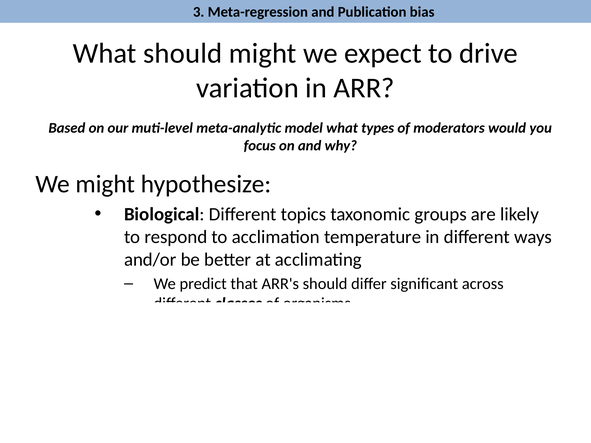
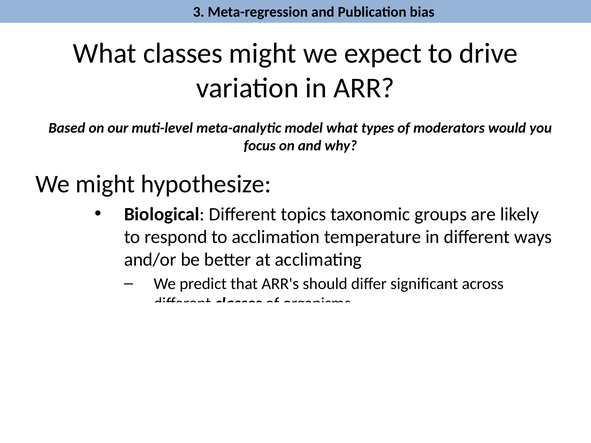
What should: should -> classes
